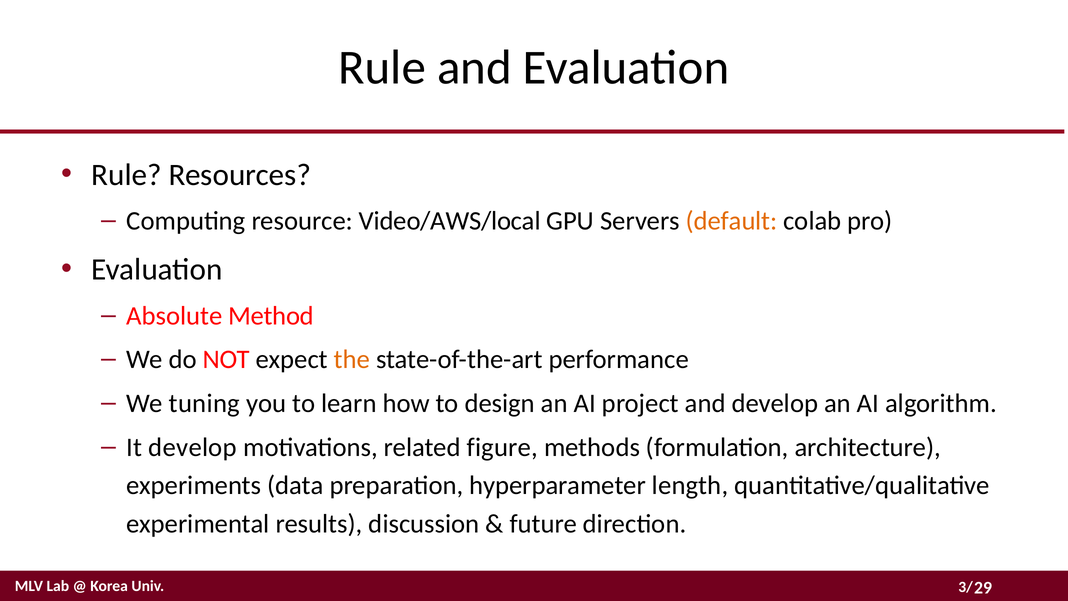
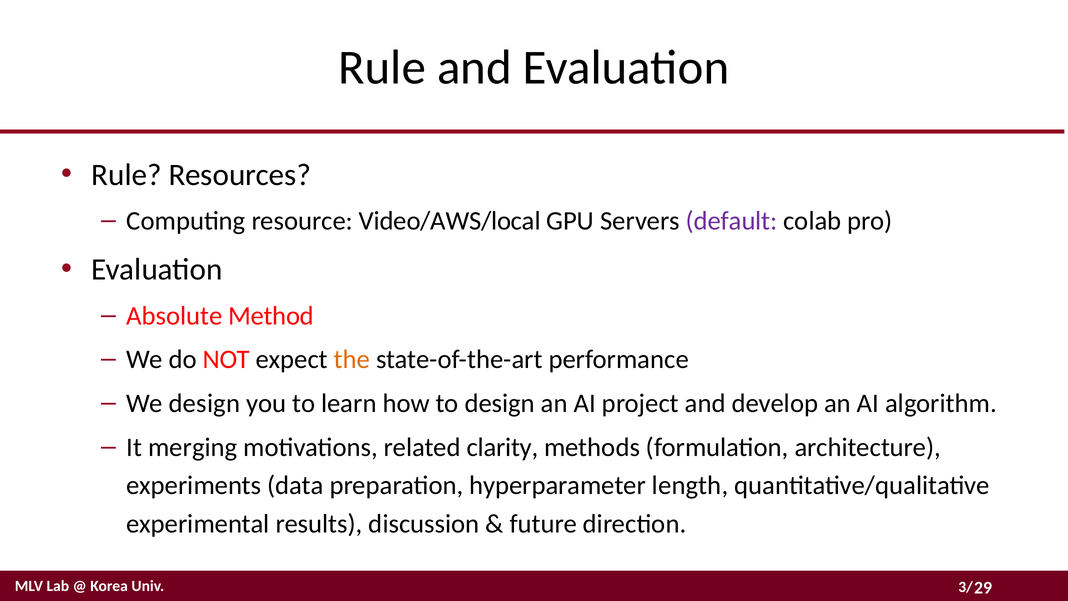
default colour: orange -> purple
We tuning: tuning -> design
It develop: develop -> merging
figure: figure -> clarity
